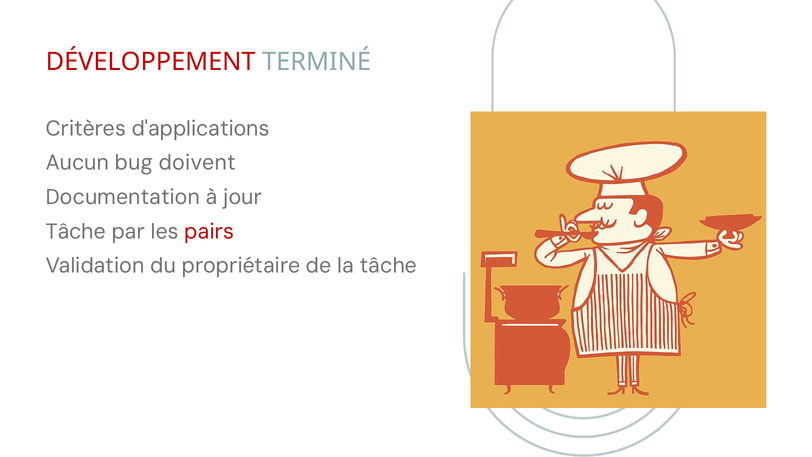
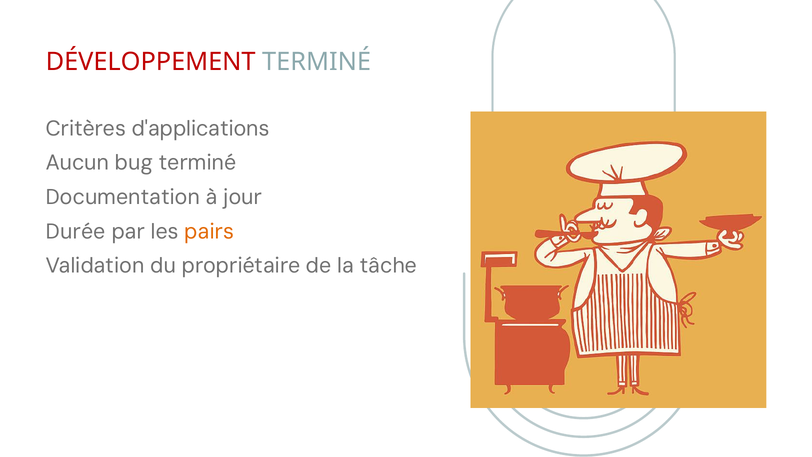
bug doivent: doivent -> terminé
Tâche at (76, 231): Tâche -> Durée
pairs colour: red -> orange
